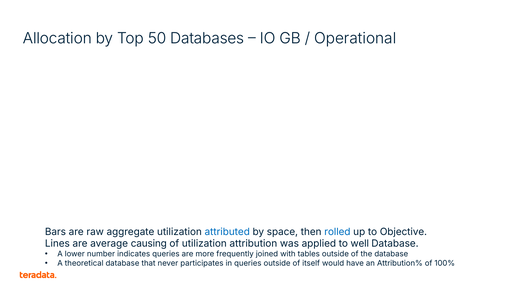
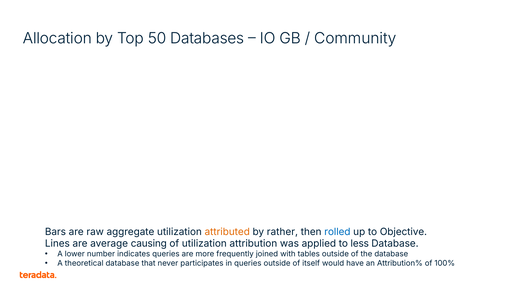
Operational: Operational -> Community
attributed colour: blue -> orange
space: space -> rather
well: well -> less
